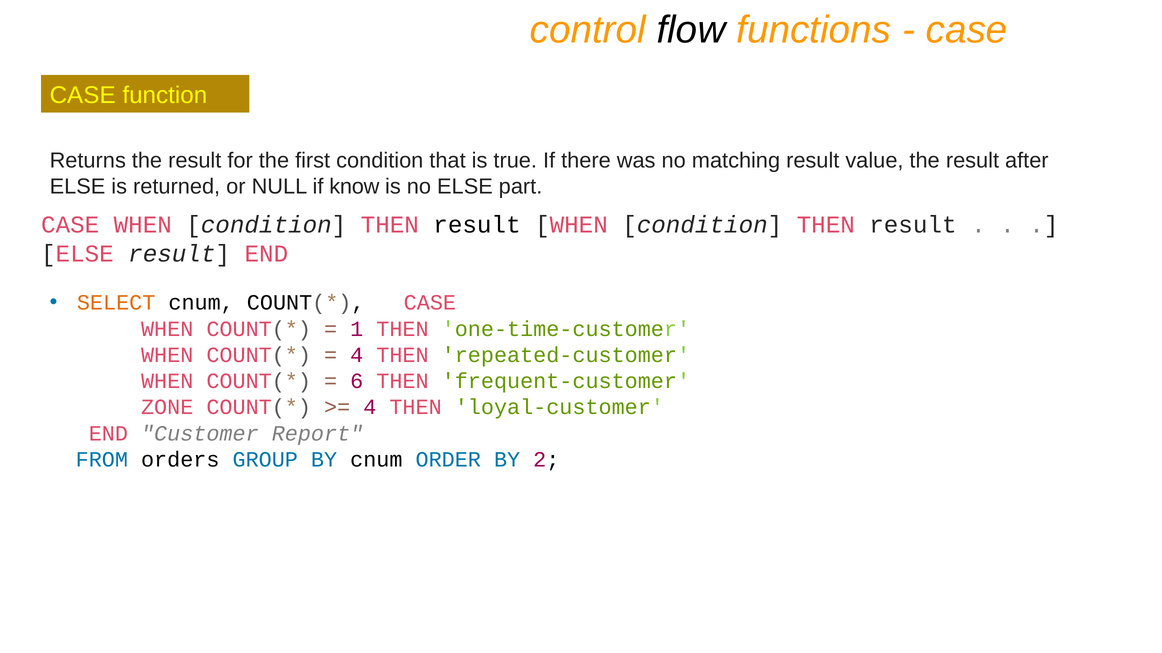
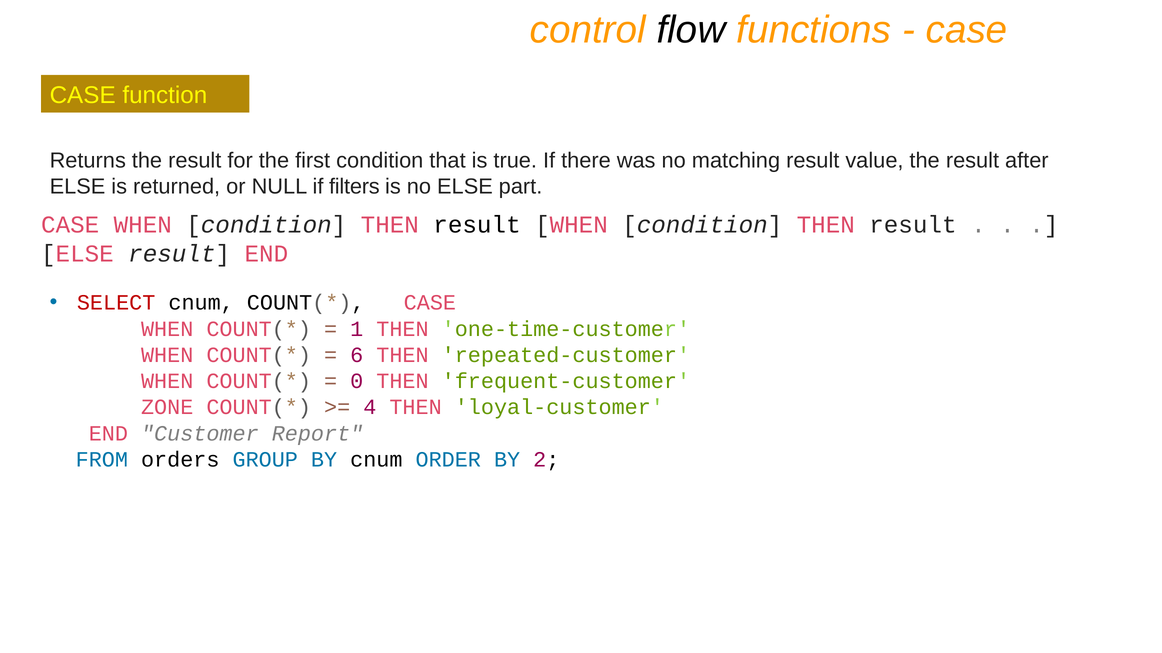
know: know -> filters
SELECT colour: orange -> red
4 at (357, 355): 4 -> 6
6: 6 -> 0
